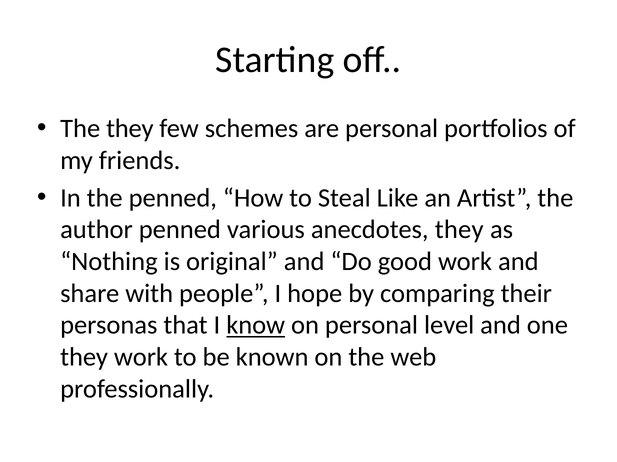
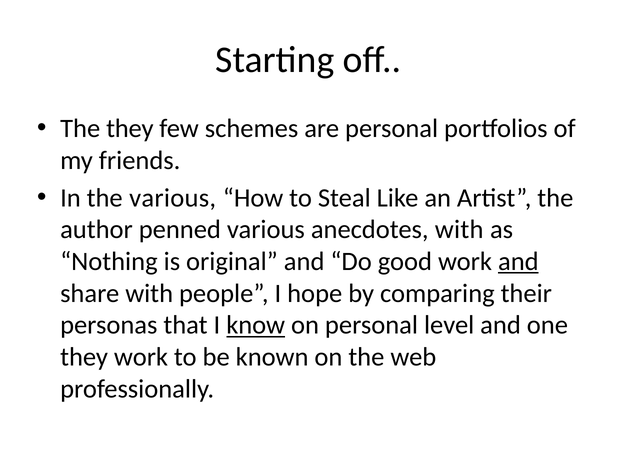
the penned: penned -> various
anecdotes they: they -> with
and at (518, 262) underline: none -> present
